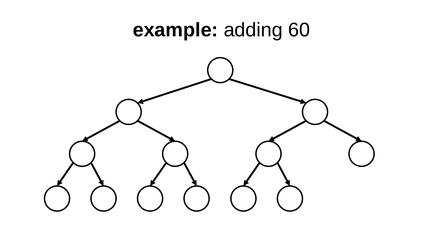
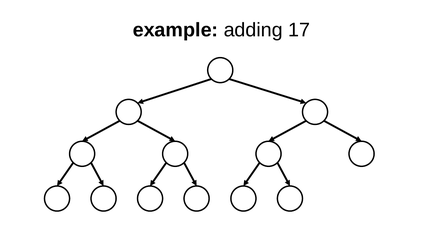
60: 60 -> 17
